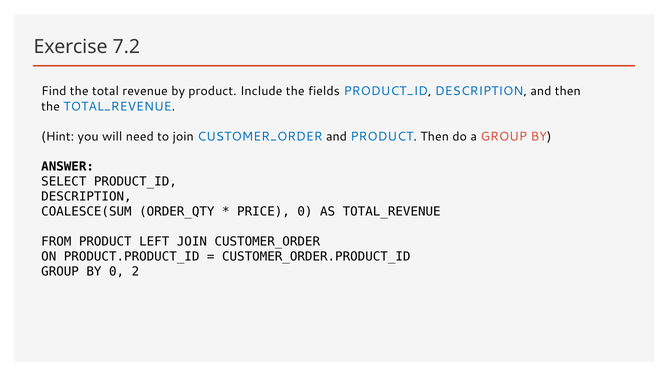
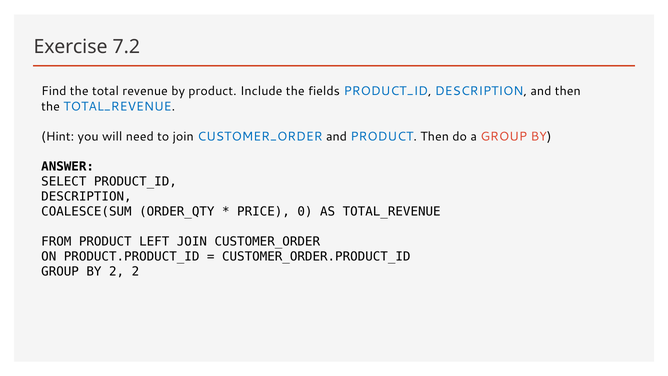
BY 0: 0 -> 2
